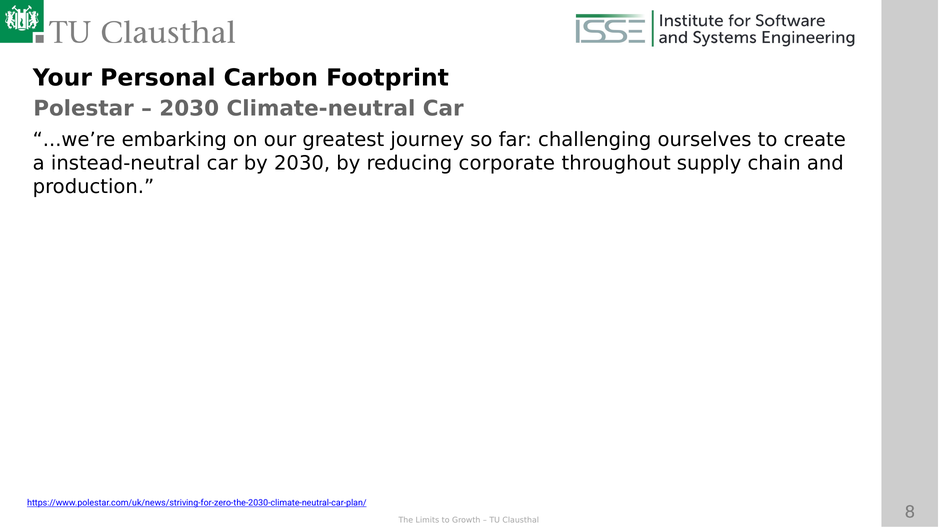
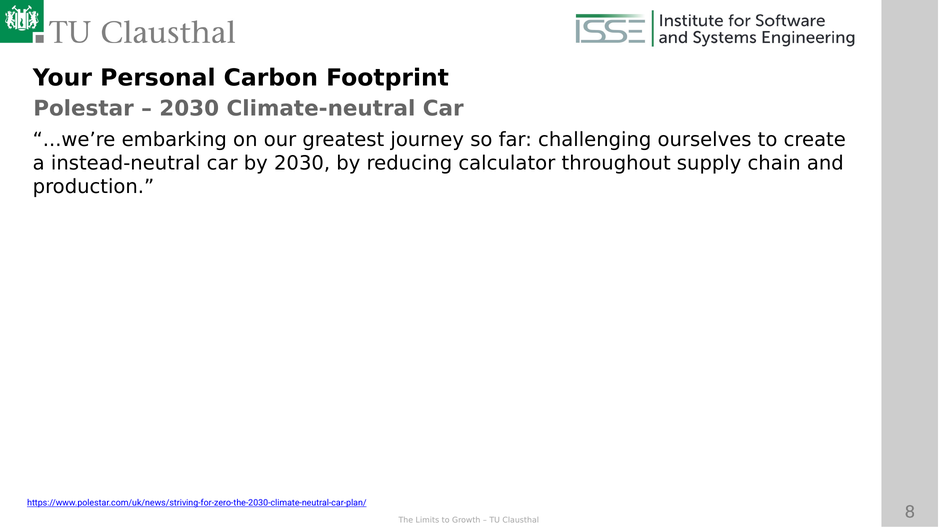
corporate: corporate -> calculator
